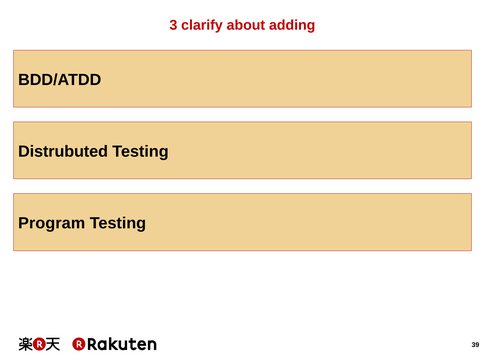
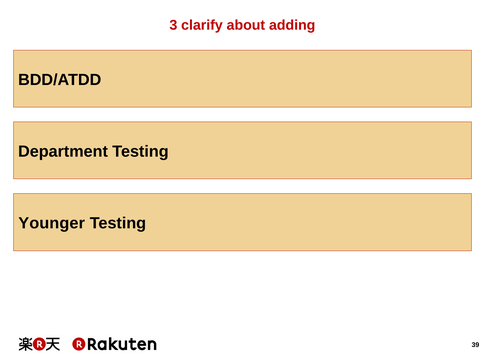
Distrubuted: Distrubuted -> Department
Program: Program -> Younger
